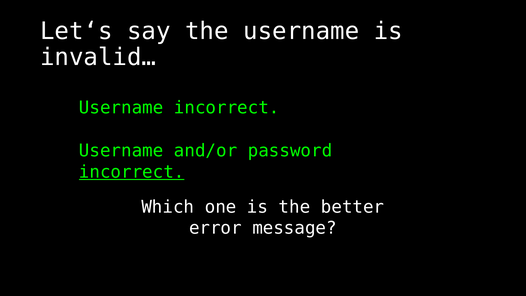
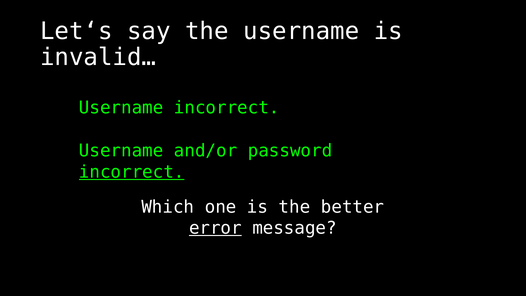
error underline: none -> present
